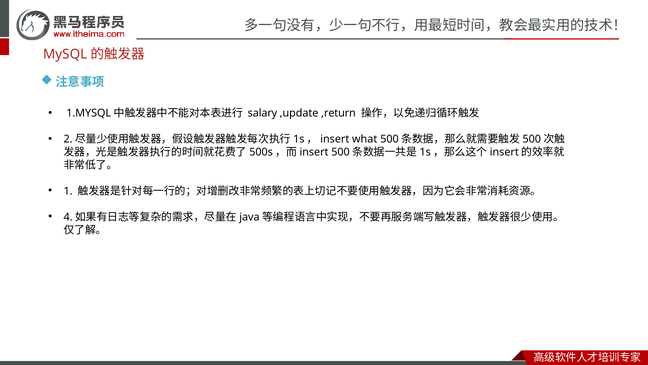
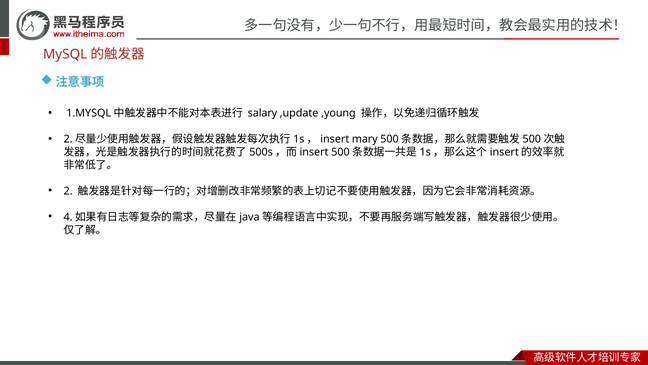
,return: ,return -> ,young
what: what -> mary
1: 1 -> 2
